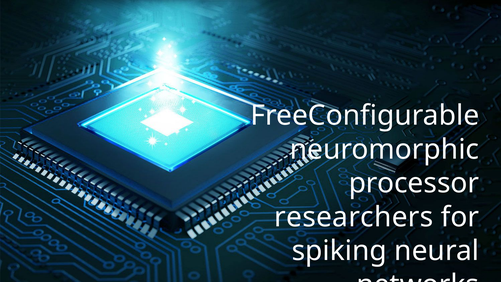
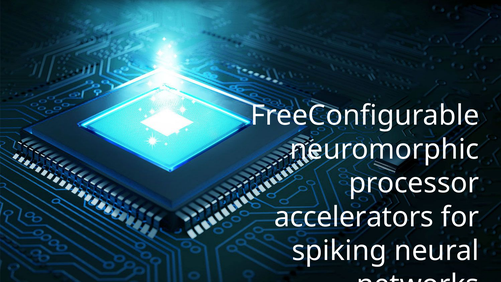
researchers: researchers -> accelerators
